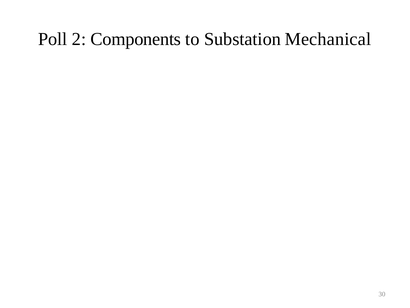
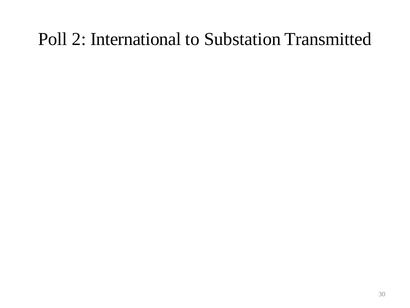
Components: Components -> International
Mechanical: Mechanical -> Transmitted
